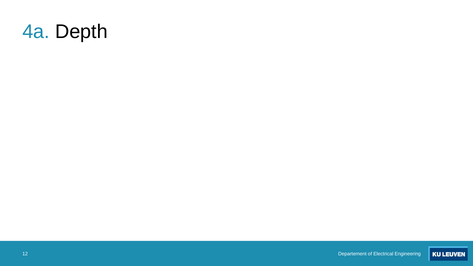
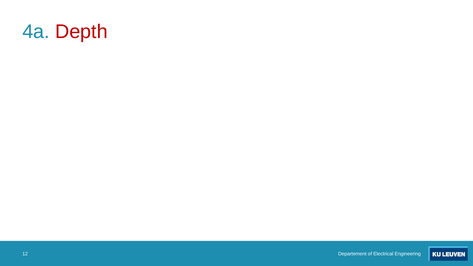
Depth colour: black -> red
